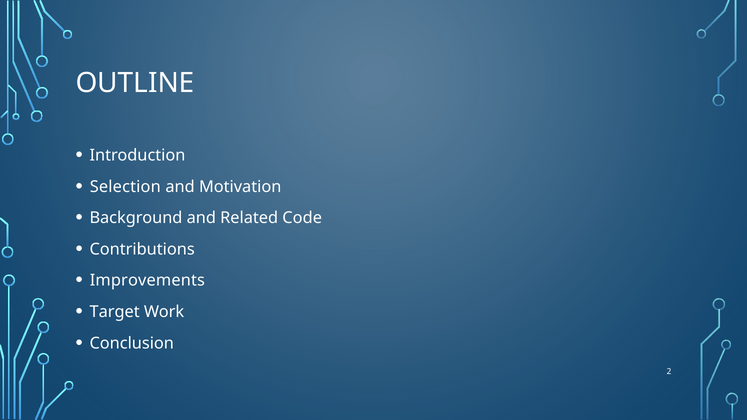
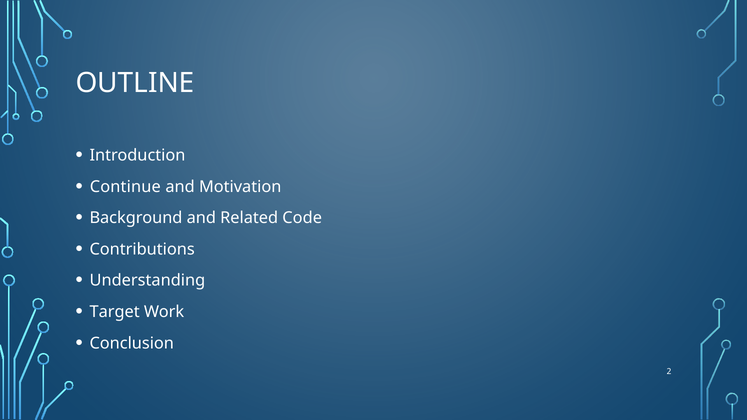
Selection: Selection -> Continue
Improvements: Improvements -> Understanding
